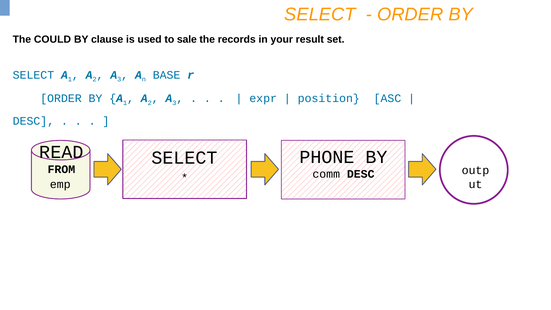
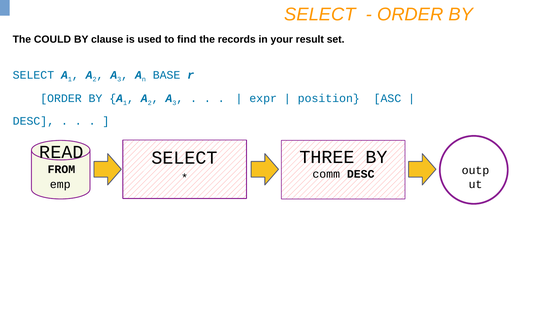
sale: sale -> find
PHONE: PHONE -> THREE
